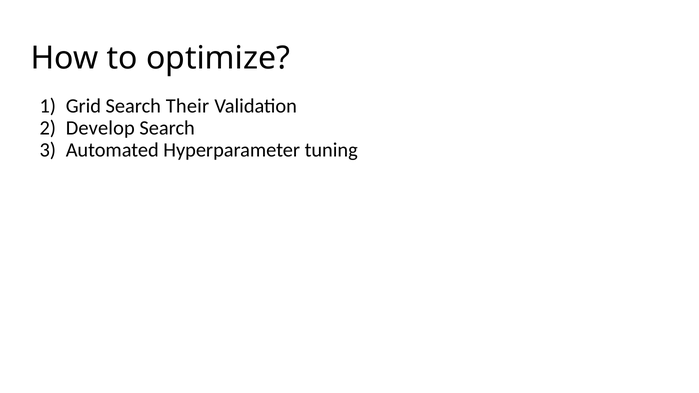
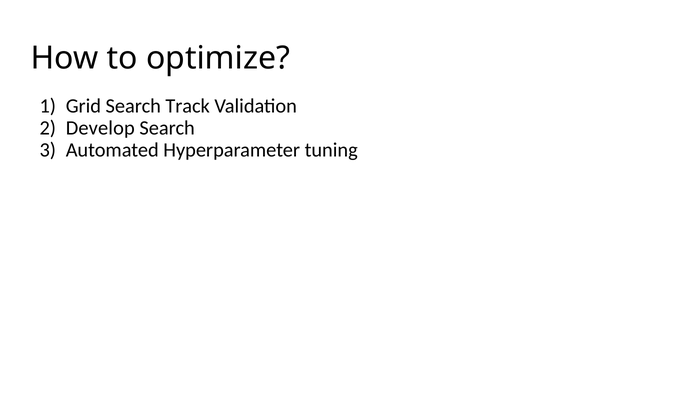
Their: Their -> Track
